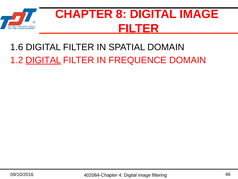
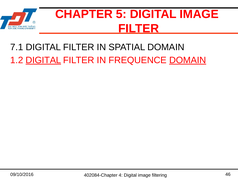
8: 8 -> 5
1.6: 1.6 -> 7.1
DOMAIN at (188, 60) underline: none -> present
